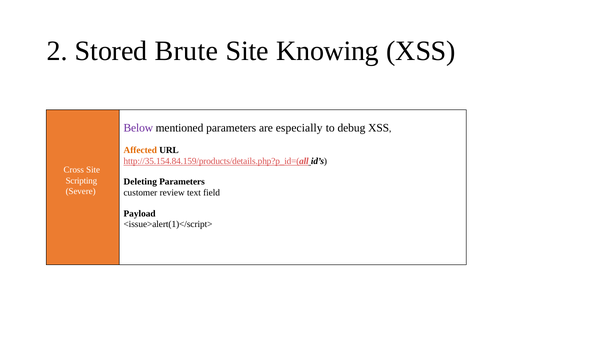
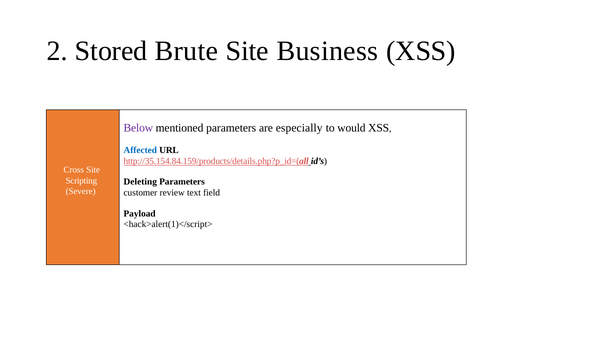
Knowing: Knowing -> Business
debug: debug -> would
Affected colour: orange -> blue
<issue>alert(1)</script>: <issue>alert(1)</script> -> <hack>alert(1)</script>
